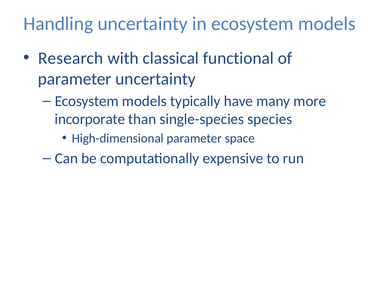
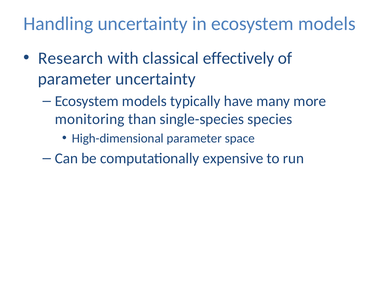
functional: functional -> effectively
incorporate: incorporate -> monitoring
